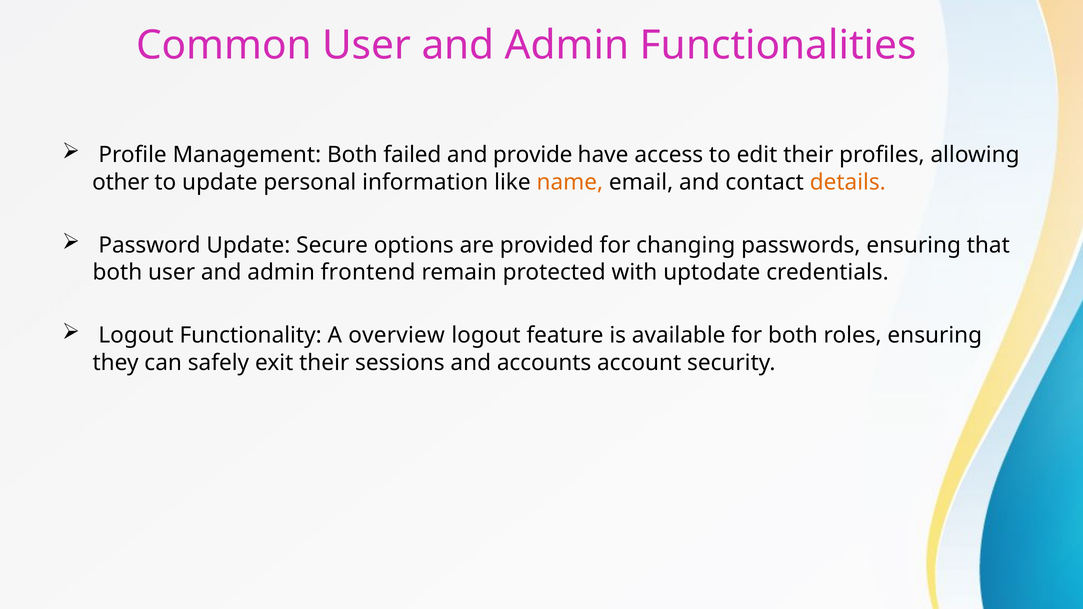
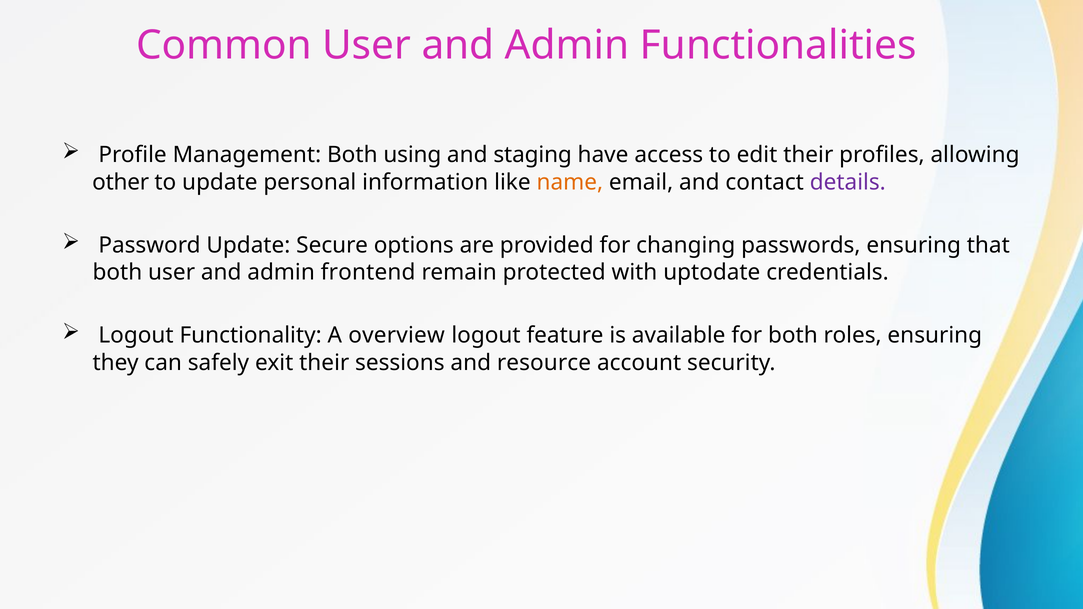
failed: failed -> using
provide: provide -> staging
details colour: orange -> purple
accounts: accounts -> resource
